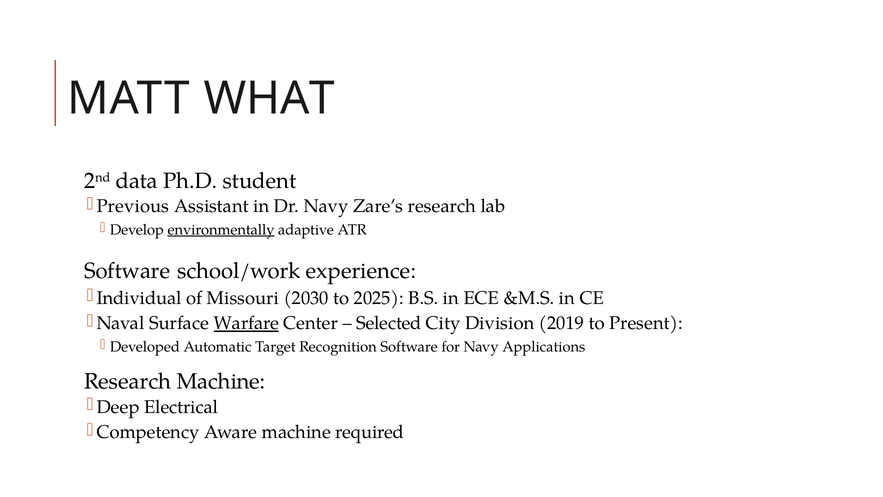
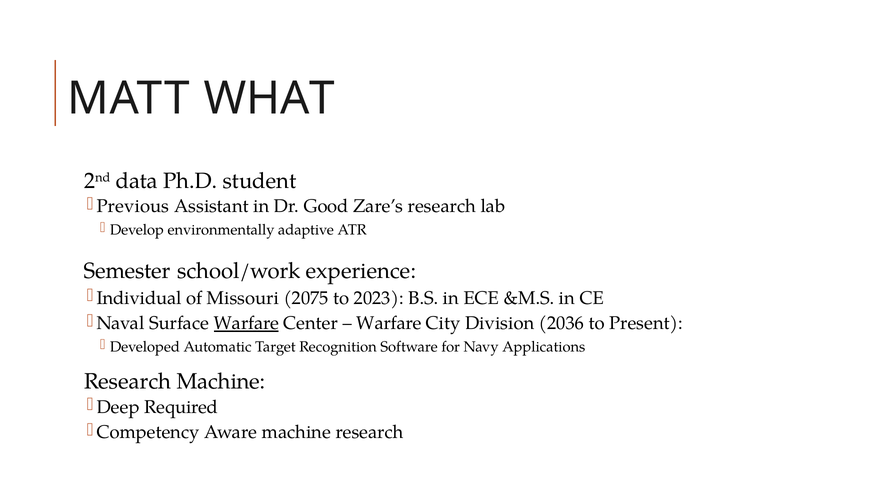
Dr Navy: Navy -> Good
environmentally underline: present -> none
Software at (127, 271): Software -> Semester
2030: 2030 -> 2075
2025: 2025 -> 2023
Selected at (389, 323): Selected -> Warfare
2019: 2019 -> 2036
Electrical: Electrical -> Required
machine required: required -> research
